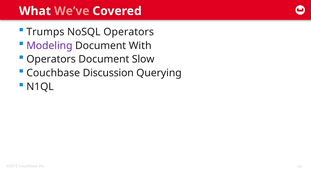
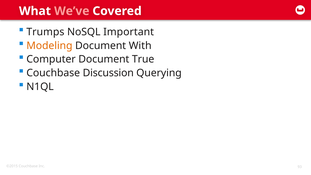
NoSQL Operators: Operators -> Important
Modeling colour: purple -> orange
Operators at (51, 59): Operators -> Computer
Slow: Slow -> True
